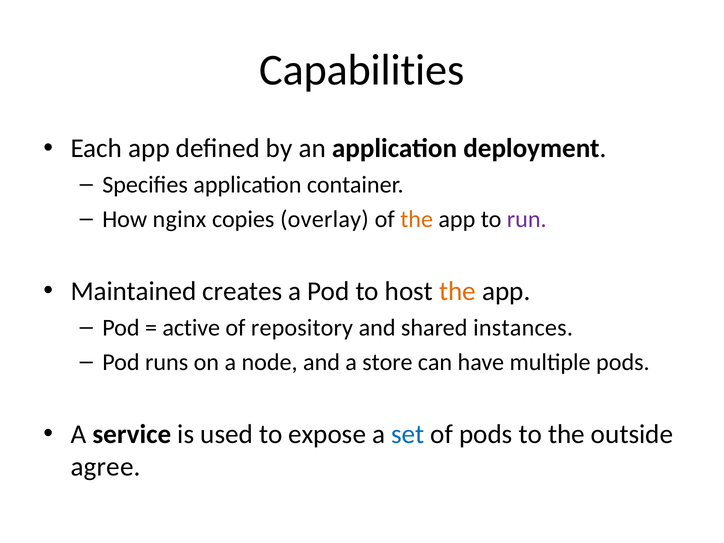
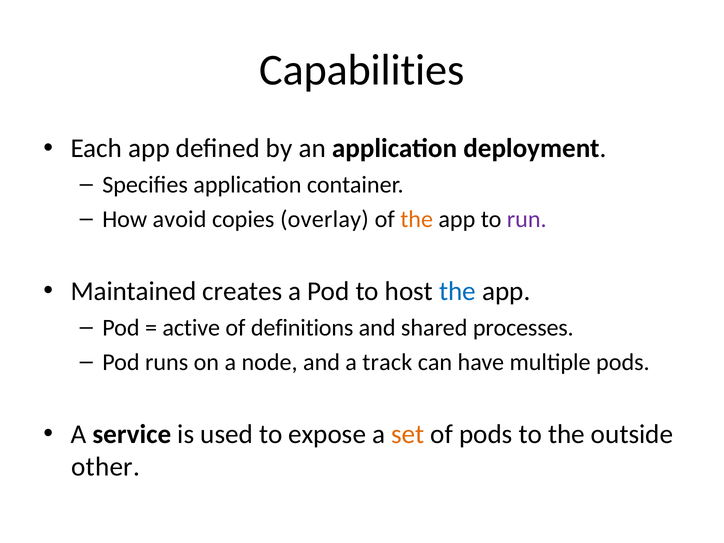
nginx: nginx -> avoid
the at (457, 291) colour: orange -> blue
repository: repository -> definitions
instances: instances -> processes
store: store -> track
set colour: blue -> orange
agree: agree -> other
